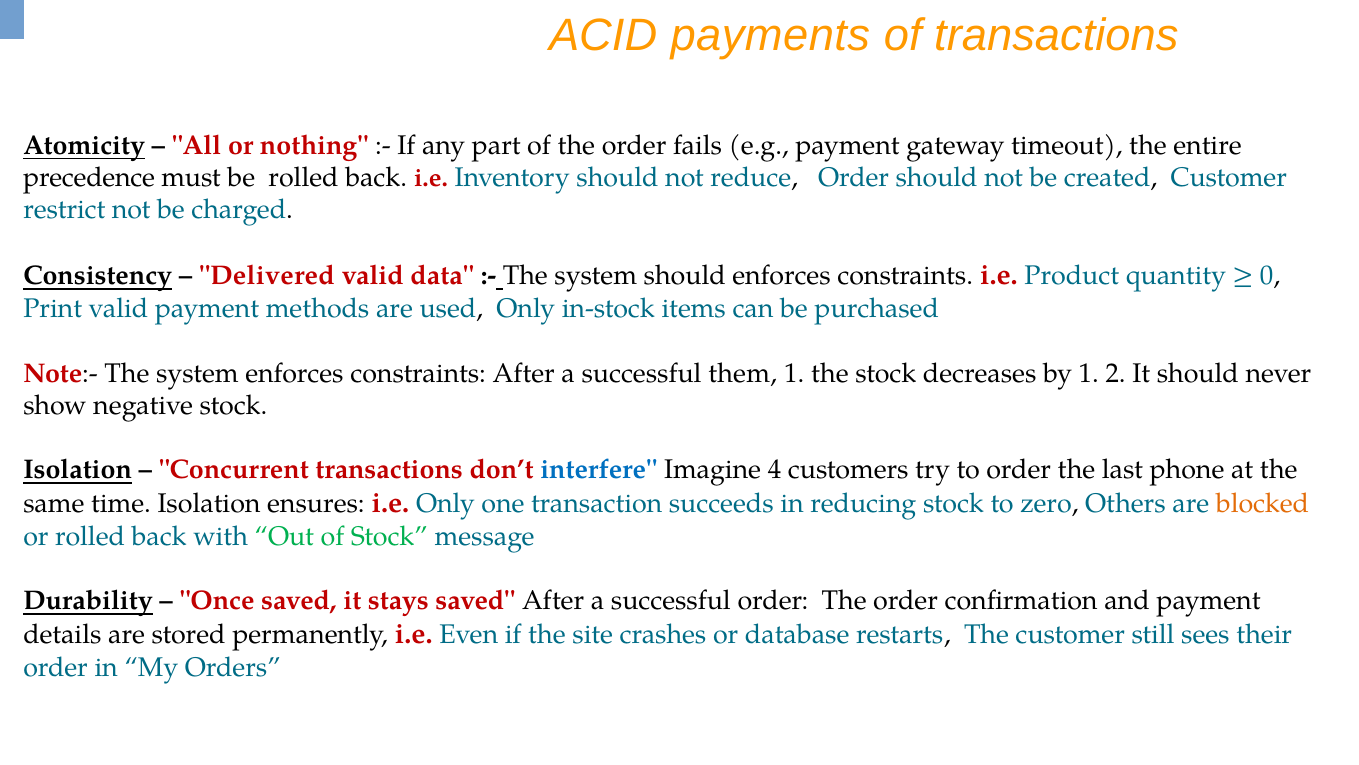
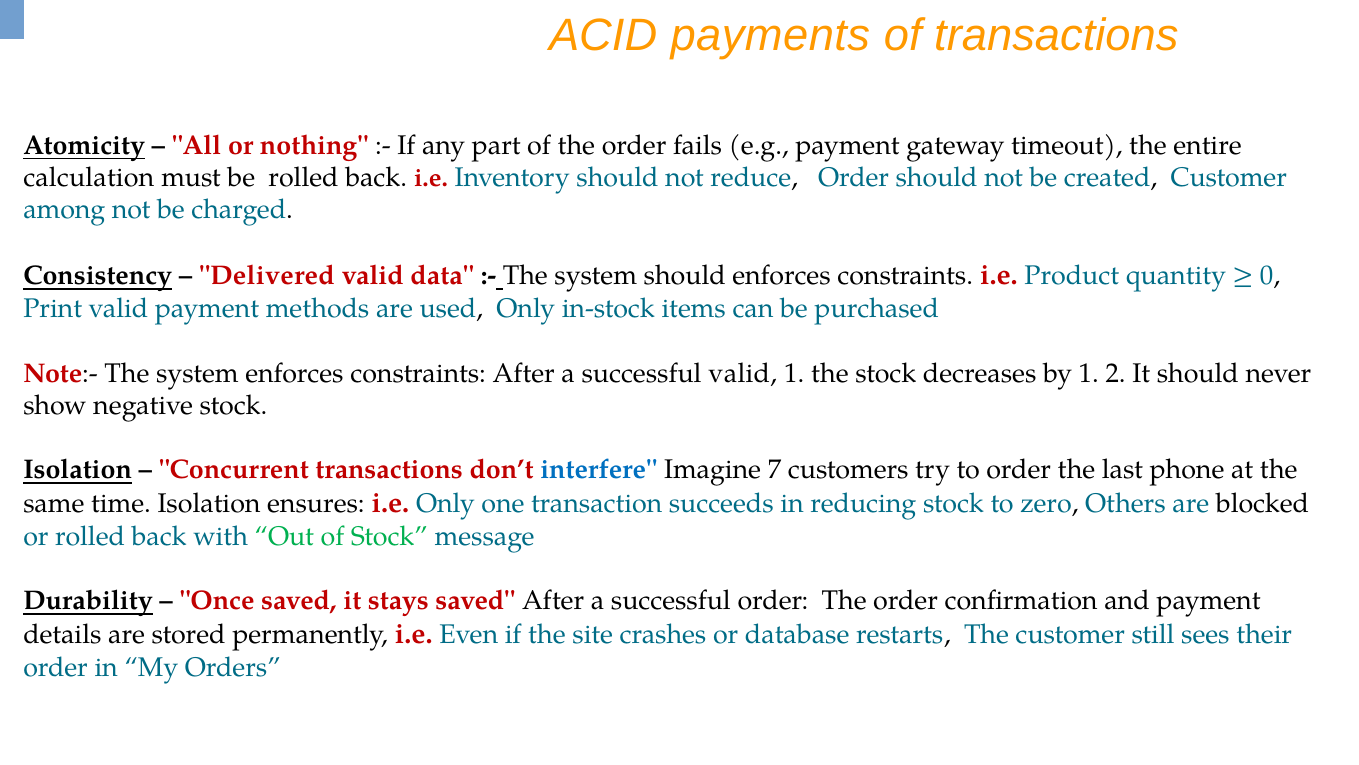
precedence: precedence -> calculation
restrict: restrict -> among
successful them: them -> valid
4: 4 -> 7
blocked colour: orange -> black
